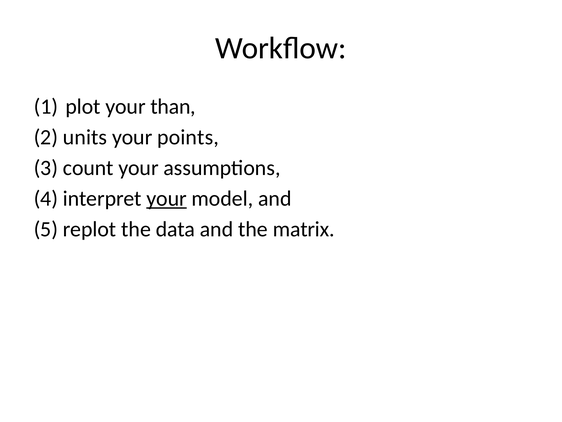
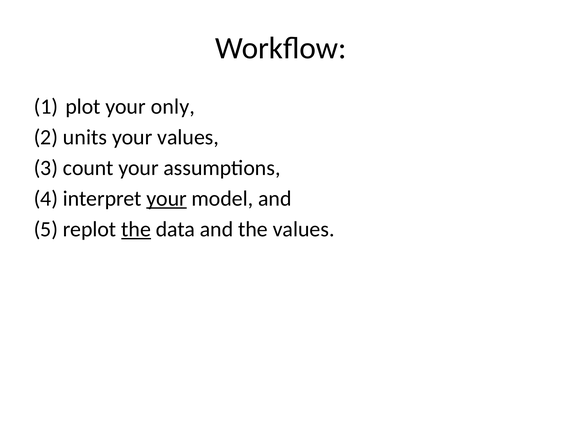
than: than -> only
your points: points -> values
the at (136, 229) underline: none -> present
the matrix: matrix -> values
